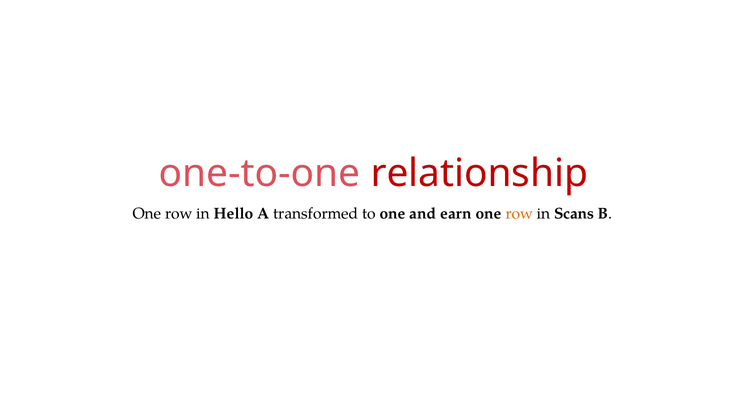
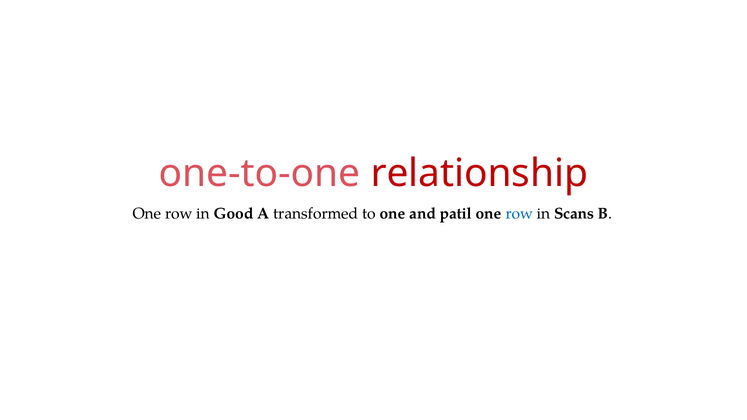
Hello: Hello -> Good
earn: earn -> patil
row at (519, 214) colour: orange -> blue
